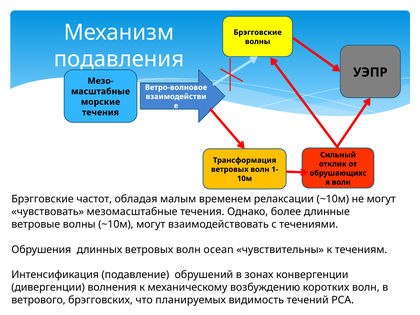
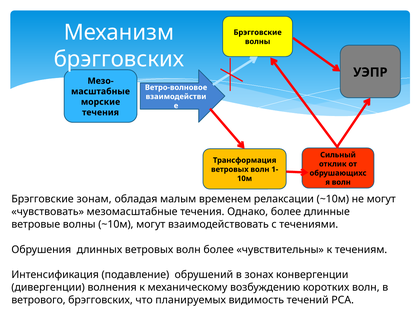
подавления at (119, 59): подавления -> брэгговских
частот: частот -> зонам
волн ocean: ocean -> более
